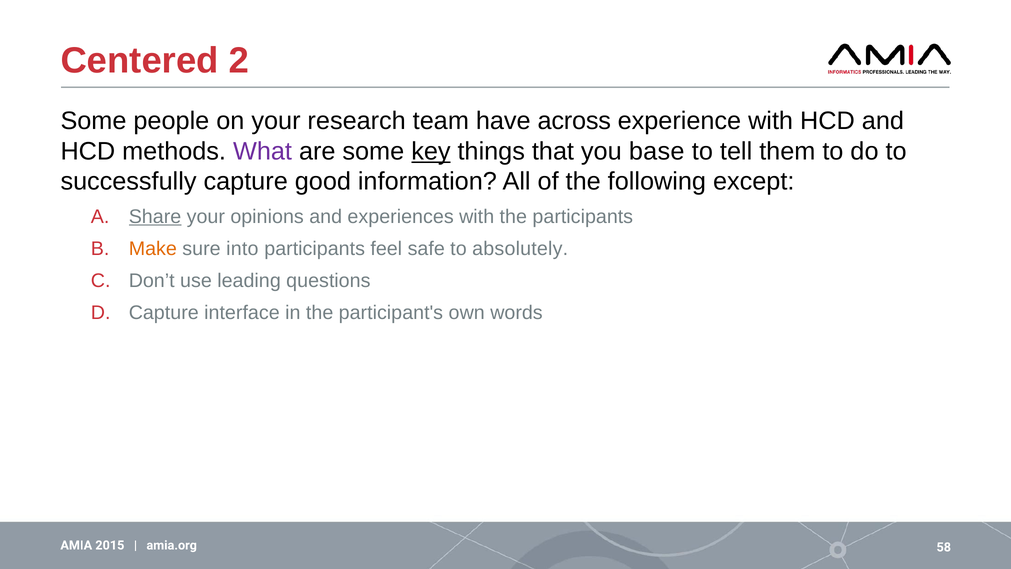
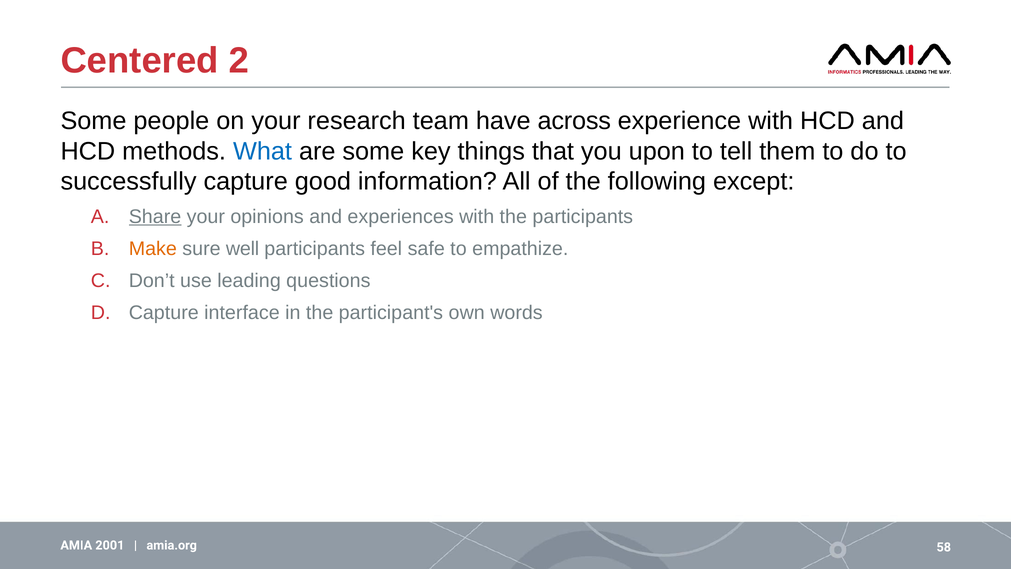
What colour: purple -> blue
key underline: present -> none
base: base -> upon
into: into -> well
absolutely: absolutely -> empathize
2015: 2015 -> 2001
